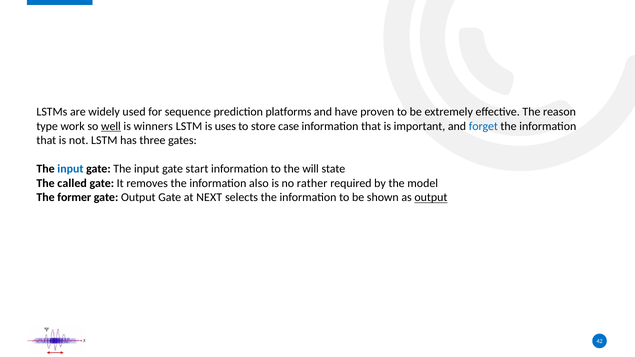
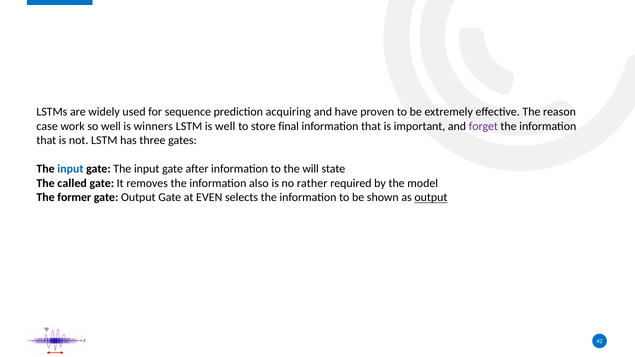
platforms: platforms -> acquiring
type: type -> case
well at (111, 126) underline: present -> none
is uses: uses -> well
case: case -> final
forget colour: blue -> purple
start: start -> after
NEXT: NEXT -> EVEN
